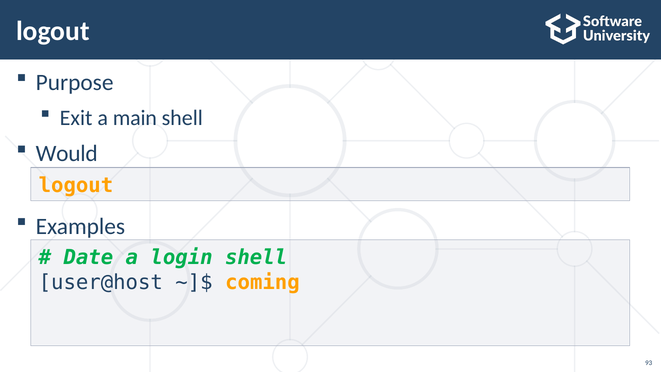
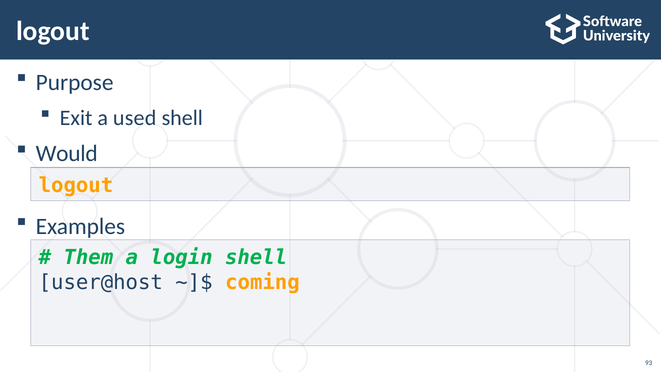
main: main -> used
Date: Date -> Them
